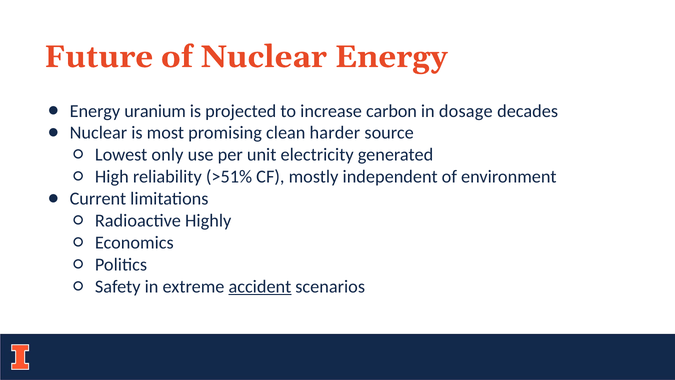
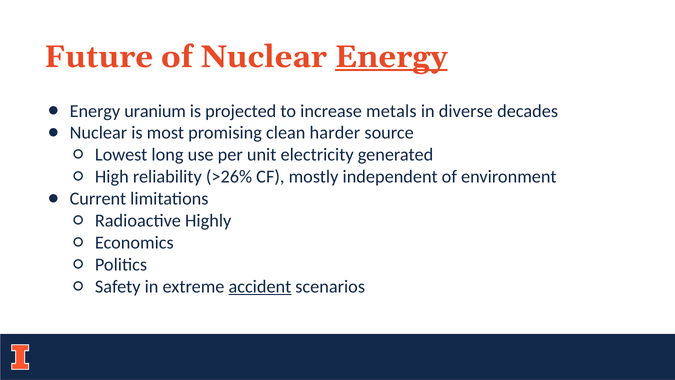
Energy at (391, 57) underline: none -> present
carbon: carbon -> metals
dosage: dosage -> diverse
only: only -> long
>51%: >51% -> >26%
